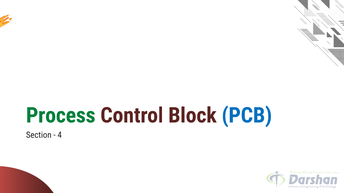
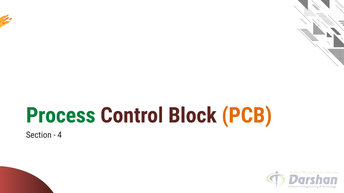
PCB colour: blue -> orange
